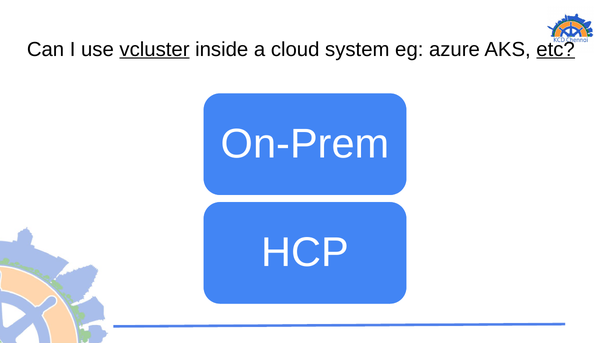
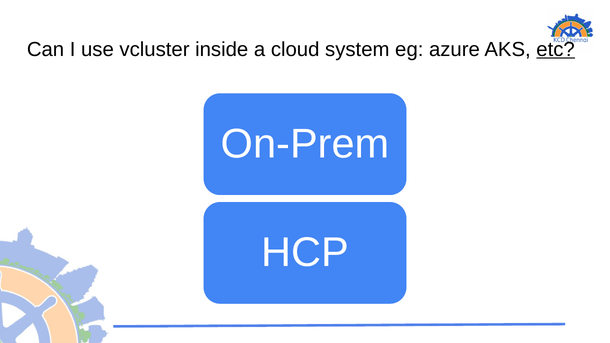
vcluster underline: present -> none
